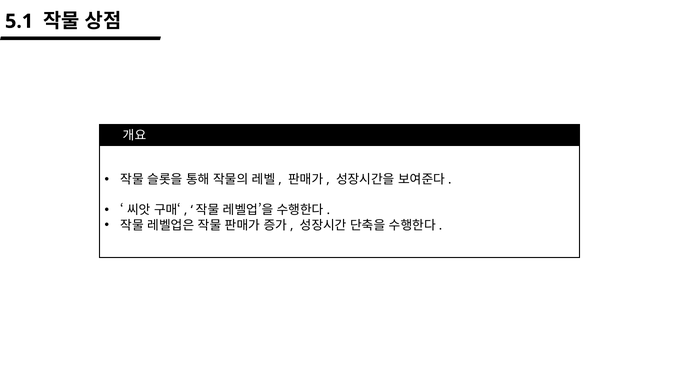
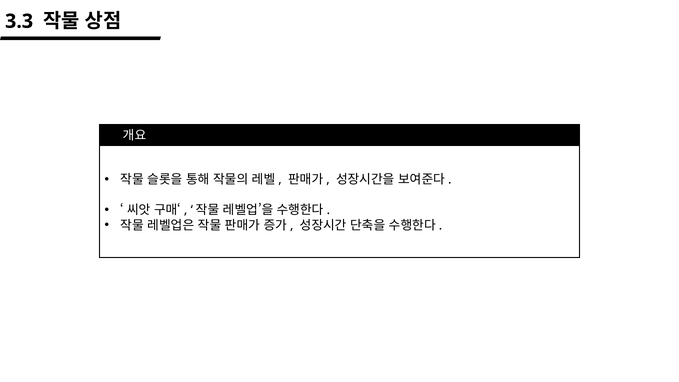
5.1: 5.1 -> 3.3
